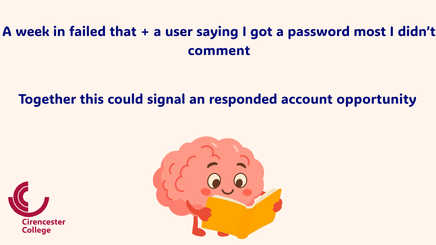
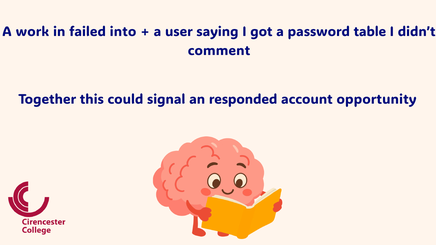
week: week -> work
that: that -> into
most: most -> table
